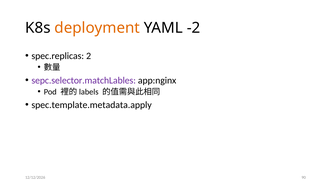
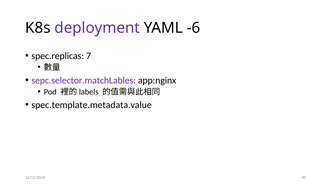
deployment colour: orange -> purple
-2: -2 -> -6
2: 2 -> 7
spec.template.metadata.apply: spec.template.metadata.apply -> spec.template.metadata.value
